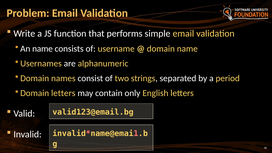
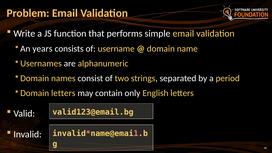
An name: name -> years
